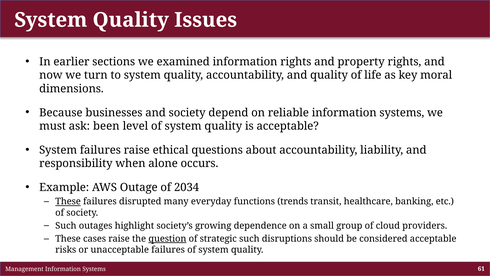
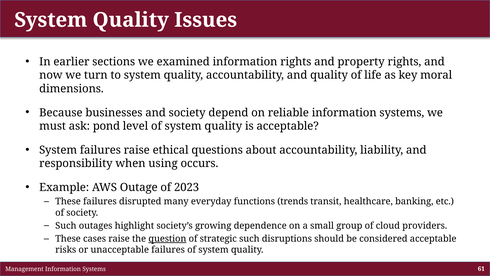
been: been -> pond
alone: alone -> using
2034: 2034 -> 2023
These at (68, 201) underline: present -> none
